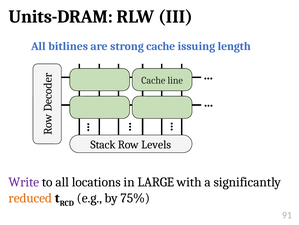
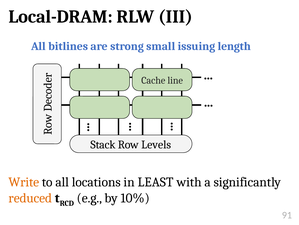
Units-DRAM: Units-DRAM -> Local-DRAM
strong cache: cache -> small
Write colour: purple -> orange
LARGE: LARGE -> LEAST
75%: 75% -> 10%
